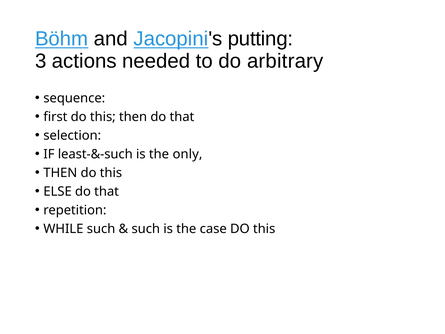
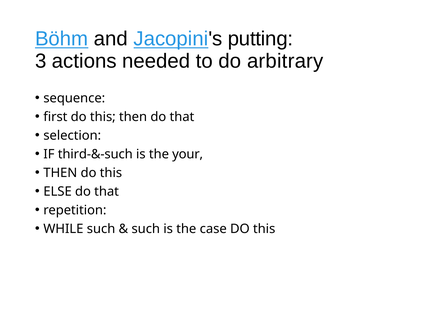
least-&-such: least-&-such -> third-&-such
only: only -> your
